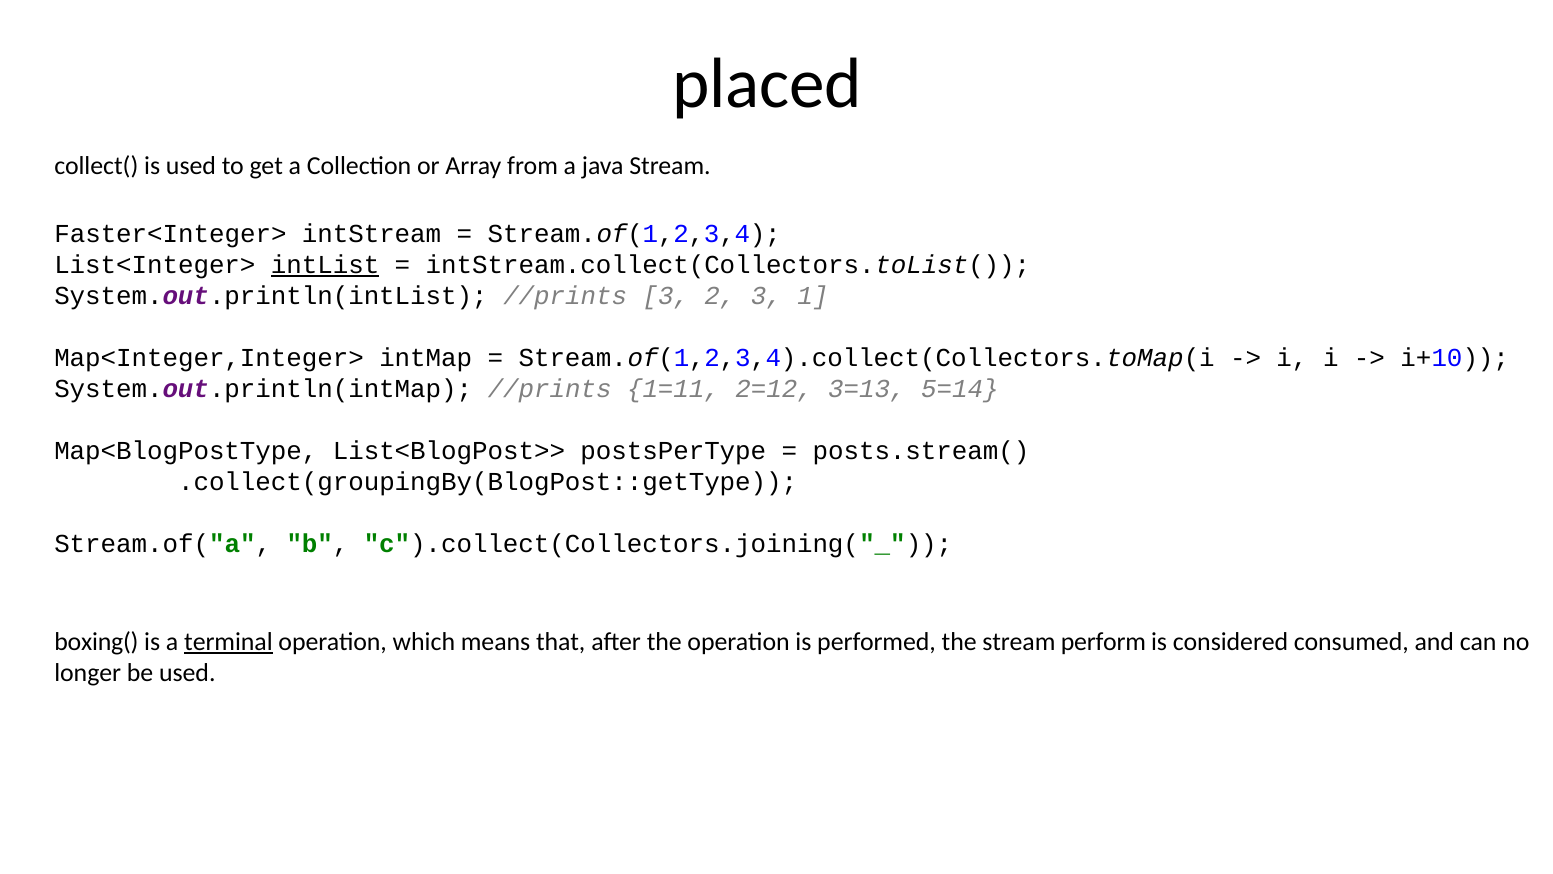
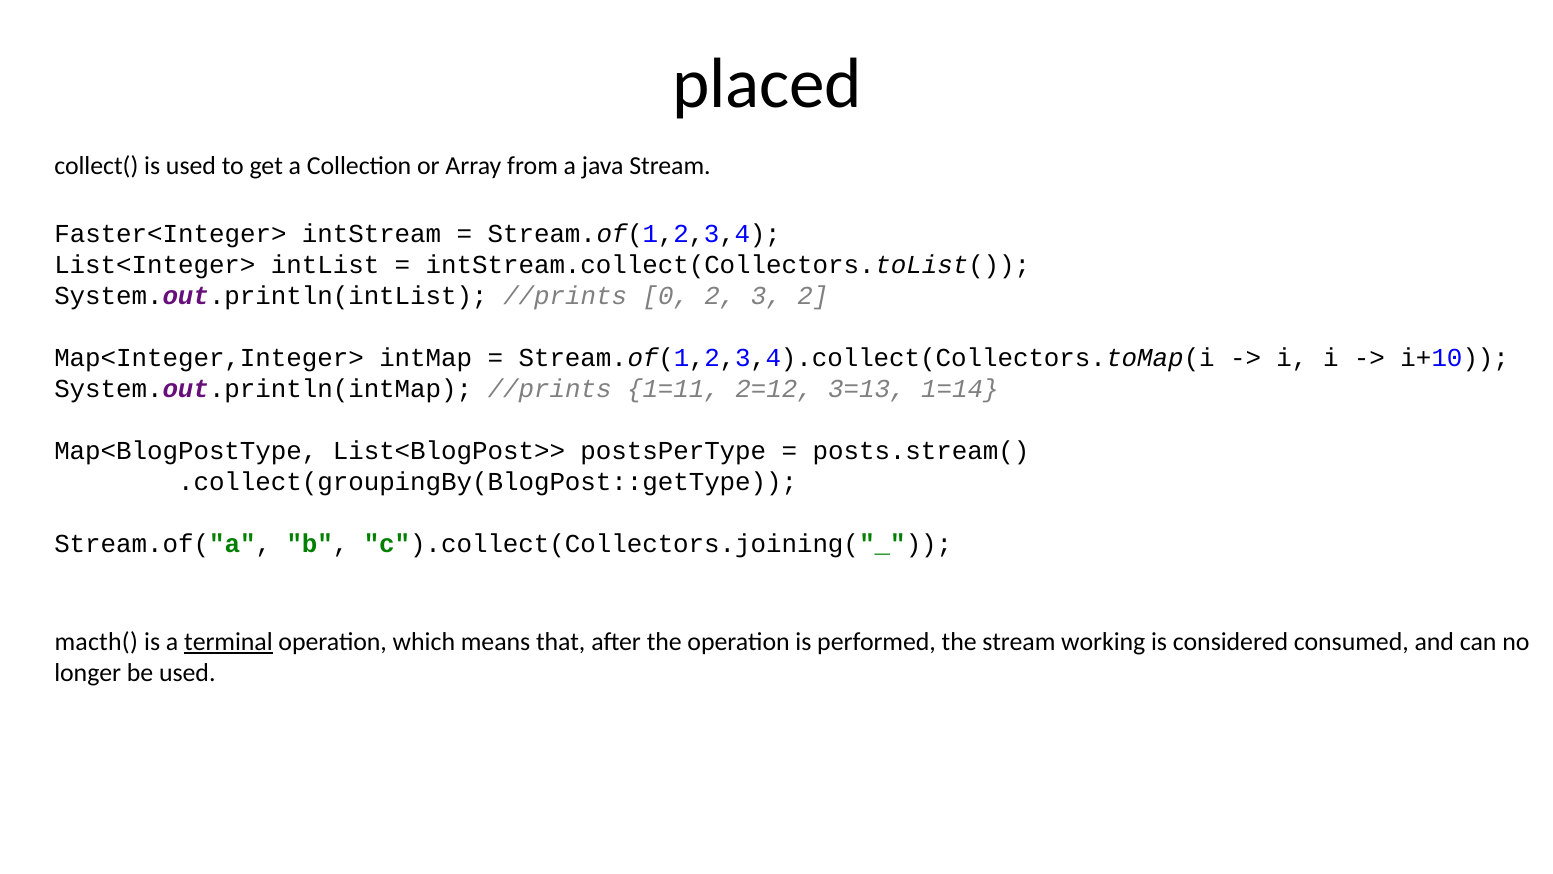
intList underline: present -> none
//prints 3: 3 -> 0
3 1: 1 -> 2
5=14: 5=14 -> 1=14
boxing(: boxing( -> macth(
perform: perform -> working
